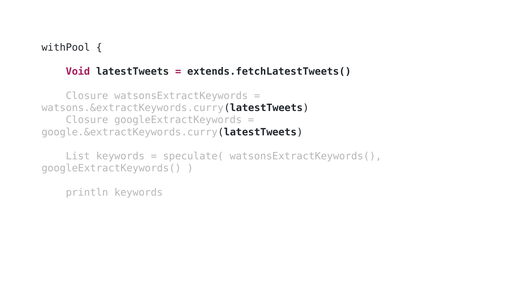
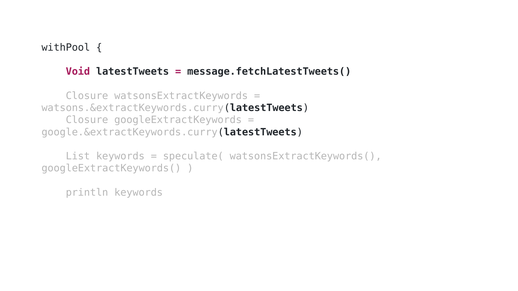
extends.fetchLatestTweets(: extends.fetchLatestTweets( -> message.fetchLatestTweets(
